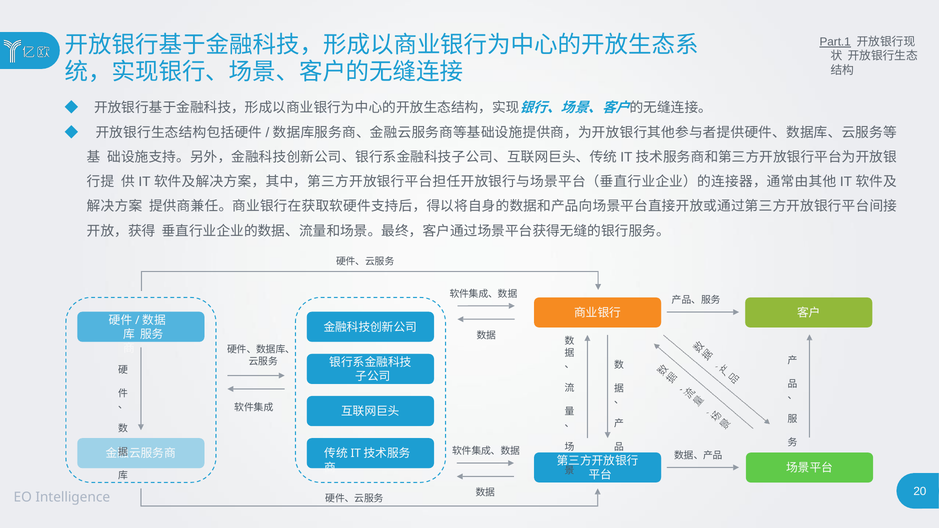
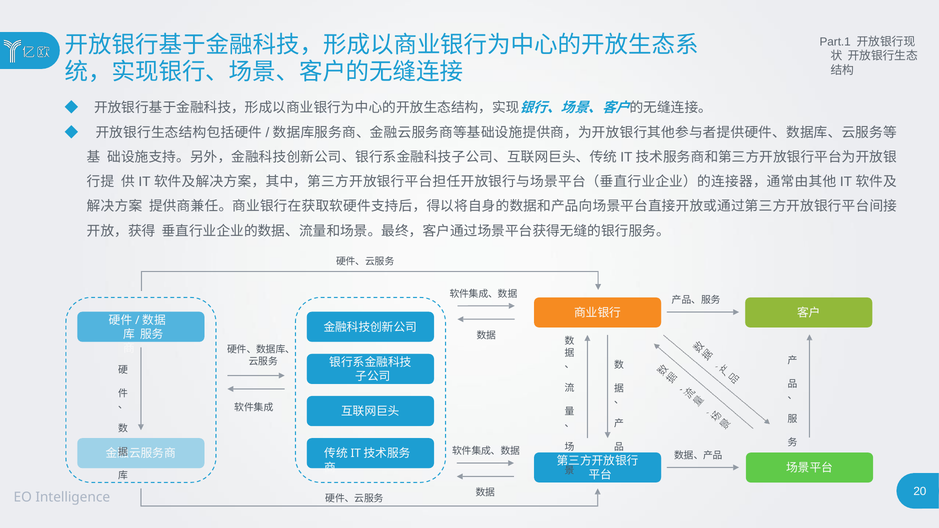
Part.1 underline: present -> none
